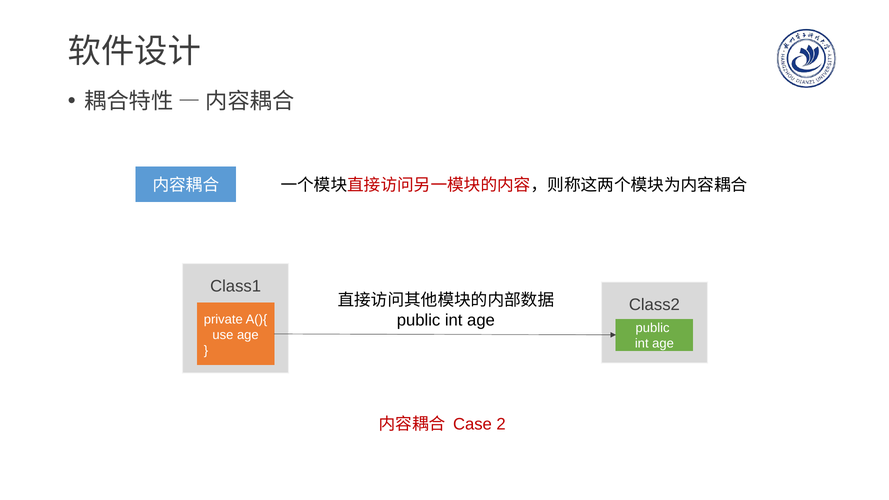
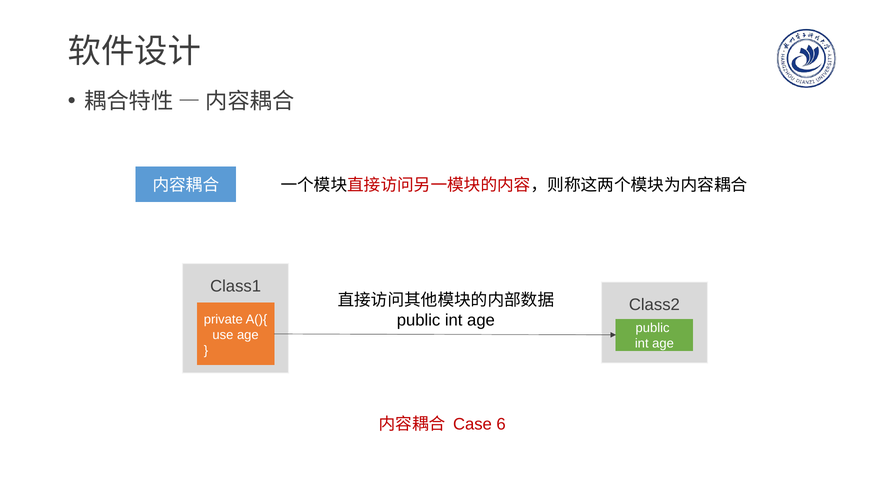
2: 2 -> 6
